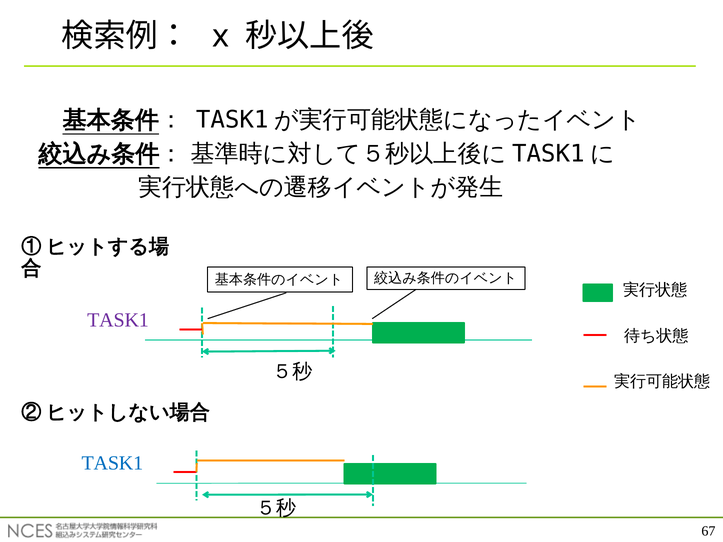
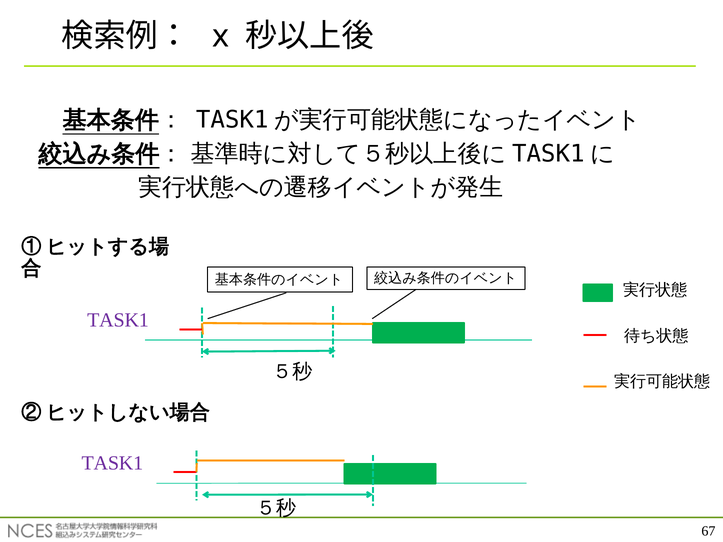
TASK1 at (112, 463) colour: blue -> purple
